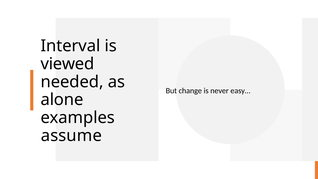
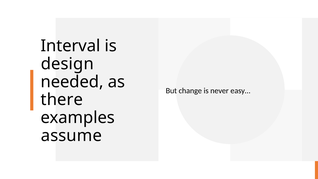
viewed: viewed -> design
alone: alone -> there
